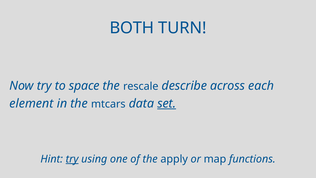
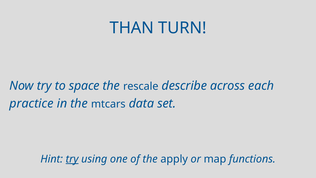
BOTH: BOTH -> THAN
element: element -> practice
set underline: present -> none
